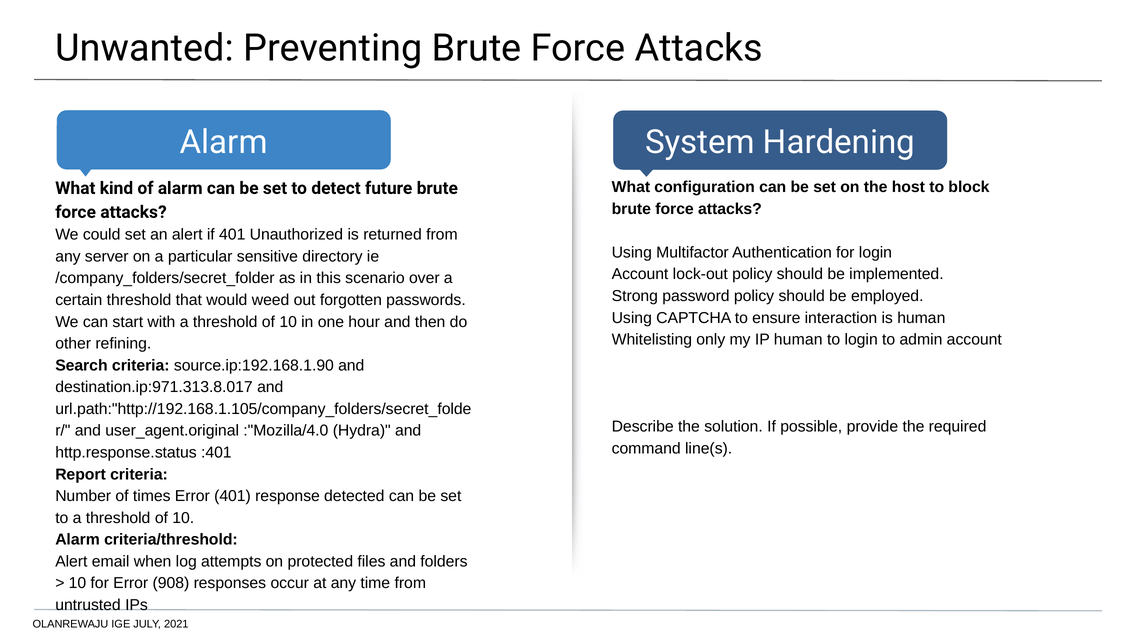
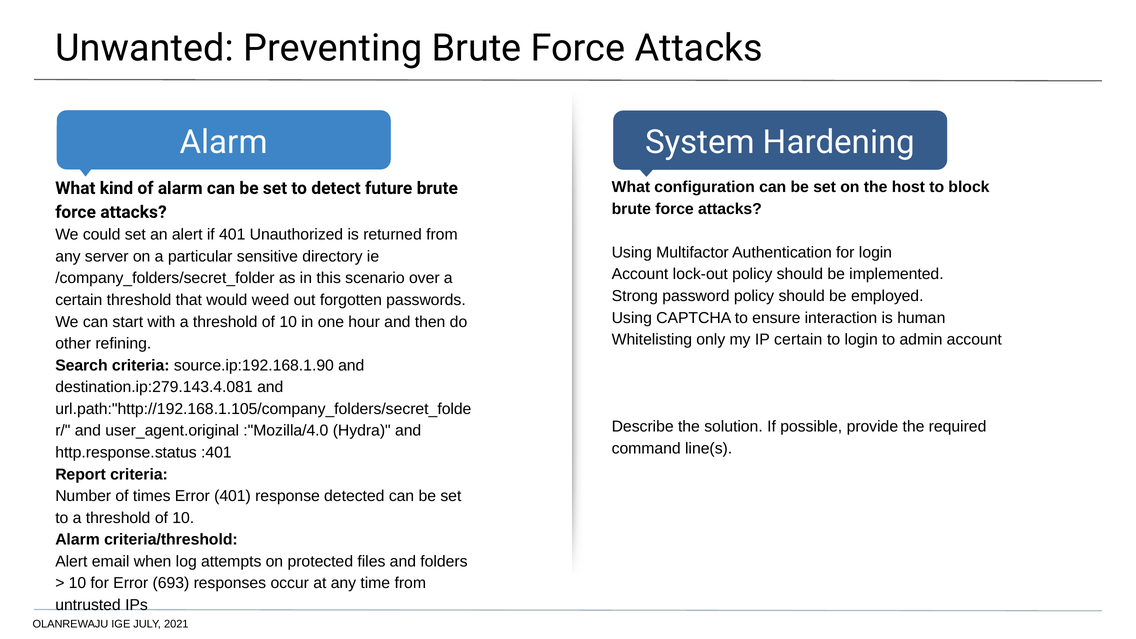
IP human: human -> certain
destination.ip:971.313.8.017: destination.ip:971.313.8.017 -> destination.ip:279.143.4.081
908: 908 -> 693
